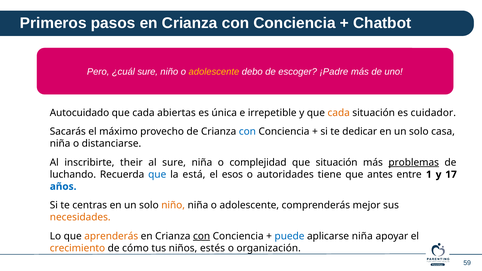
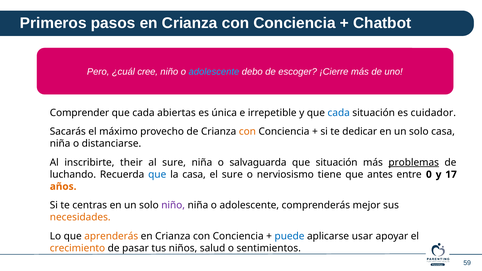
¿cuál sure: sure -> cree
adolescente at (214, 72) colour: yellow -> light blue
¡Padre: ¡Padre -> ¡Cierre
Autocuidado: Autocuidado -> Comprender
cada at (339, 113) colour: orange -> blue
con at (247, 132) colour: blue -> orange
complejidad: complejidad -> salvaguarda
la está: está -> casa
el esos: esos -> sure
autoridades: autoridades -> nerviosismo
1: 1 -> 0
años colour: blue -> orange
niño at (173, 205) colour: orange -> purple
con at (202, 236) underline: present -> none
aplicarse niña: niña -> usar
cómo: cómo -> pasar
estés: estés -> salud
organización: organización -> sentimientos
